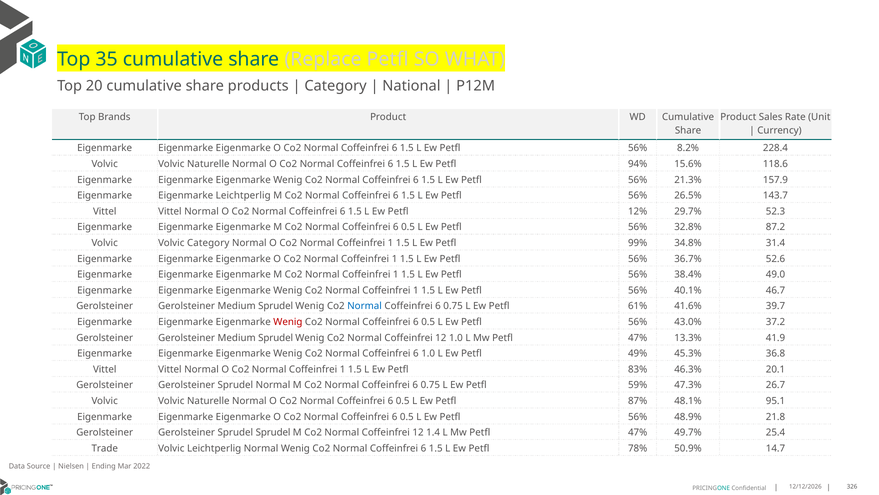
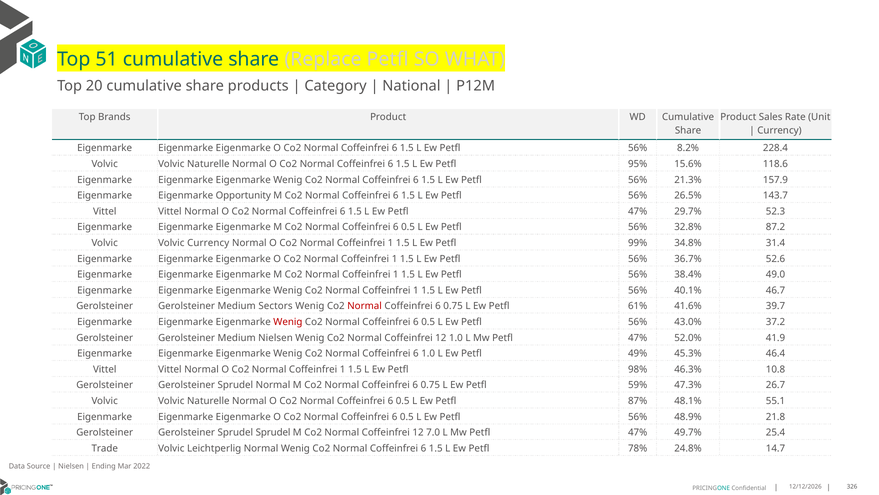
35: 35 -> 51
94%: 94% -> 95%
Eigenmarke Leichtperlig: Leichtperlig -> Opportunity
Ew Petfl 12%: 12% -> 47%
Volvic Category: Category -> Currency
Sprudel at (276, 306): Sprudel -> Sectors
Normal at (365, 306) colour: blue -> red
Sprudel at (276, 337): Sprudel -> Nielsen
13.3%: 13.3% -> 52.0%
36.8: 36.8 -> 46.4
83%: 83% -> 98%
20.1: 20.1 -> 10.8
95.1: 95.1 -> 55.1
1.4: 1.4 -> 7.0
50.9%: 50.9% -> 24.8%
